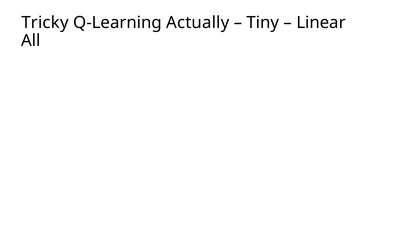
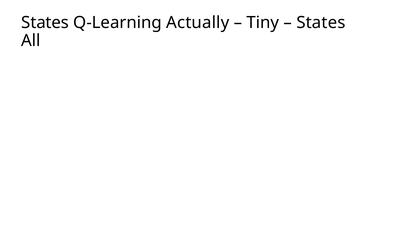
Tricky at (45, 23): Tricky -> States
Linear at (321, 23): Linear -> States
